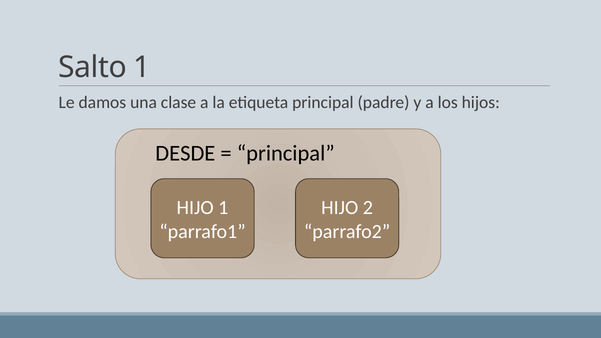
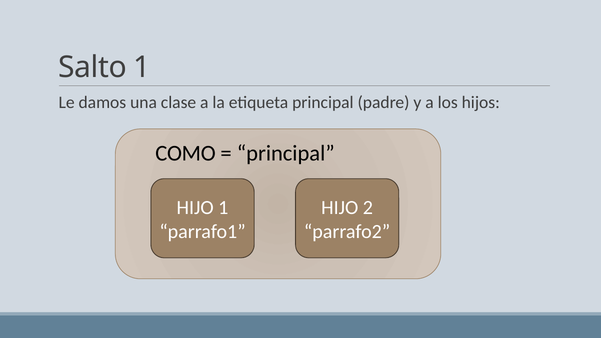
DESDE: DESDE -> COMO
